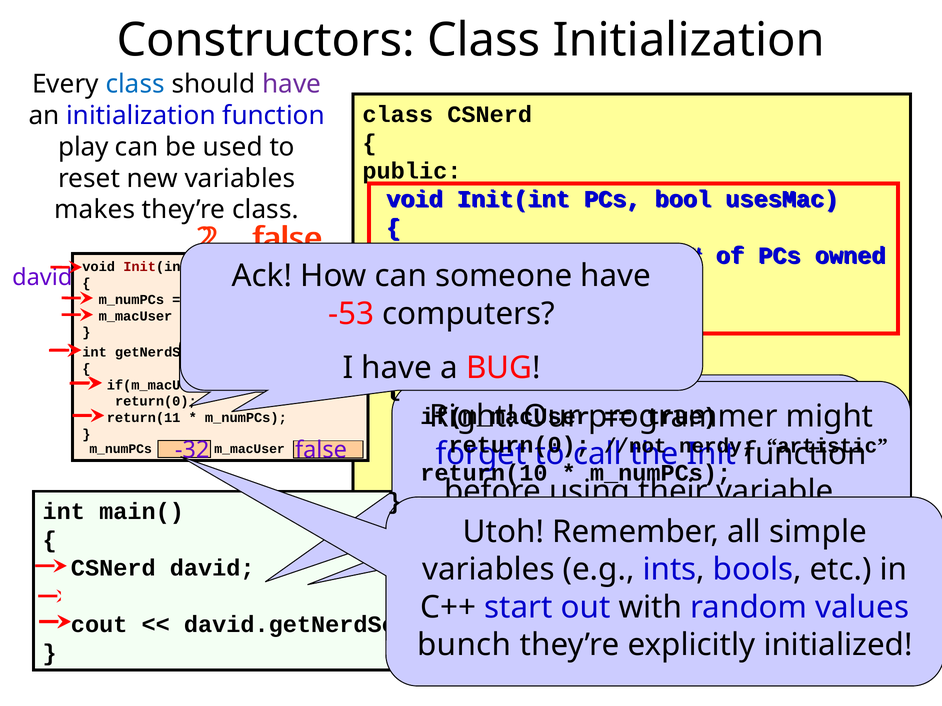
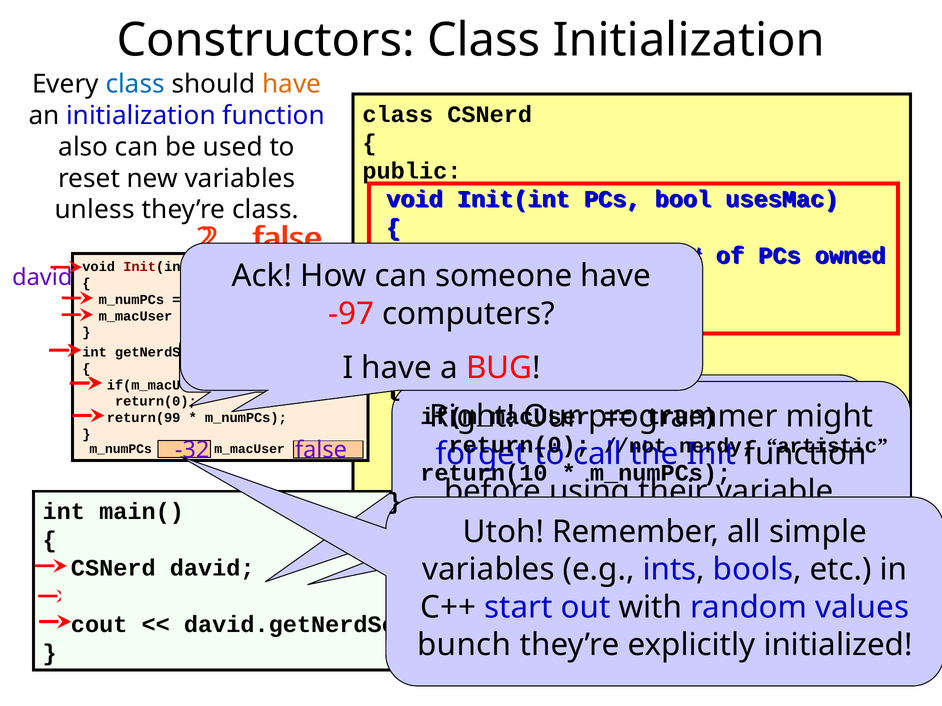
have at (292, 84) colour: purple -> orange
play: play -> also
makes: makes -> unless
-53: -53 -> -97
return(11: return(11 -> return(99
